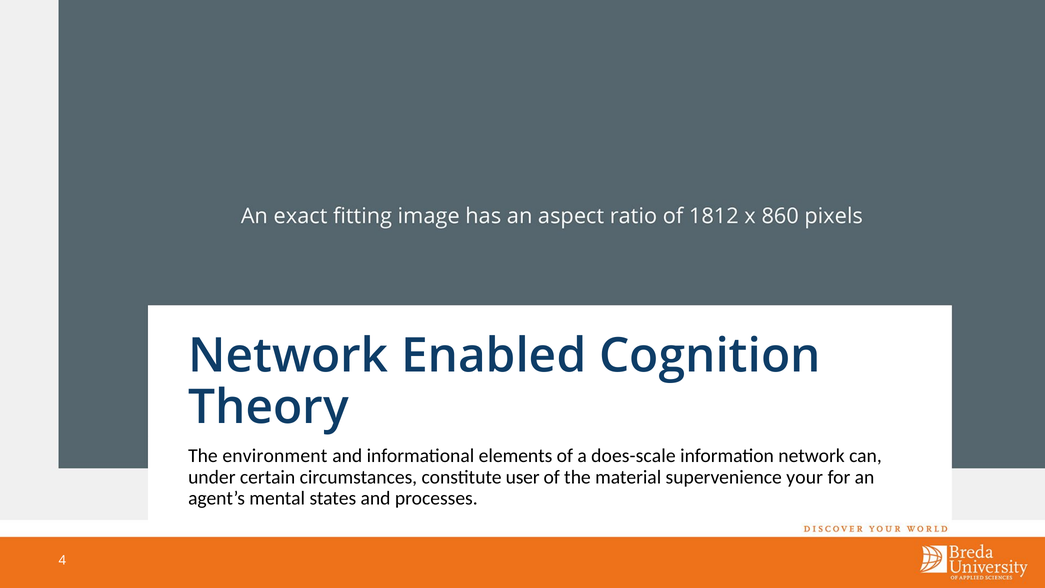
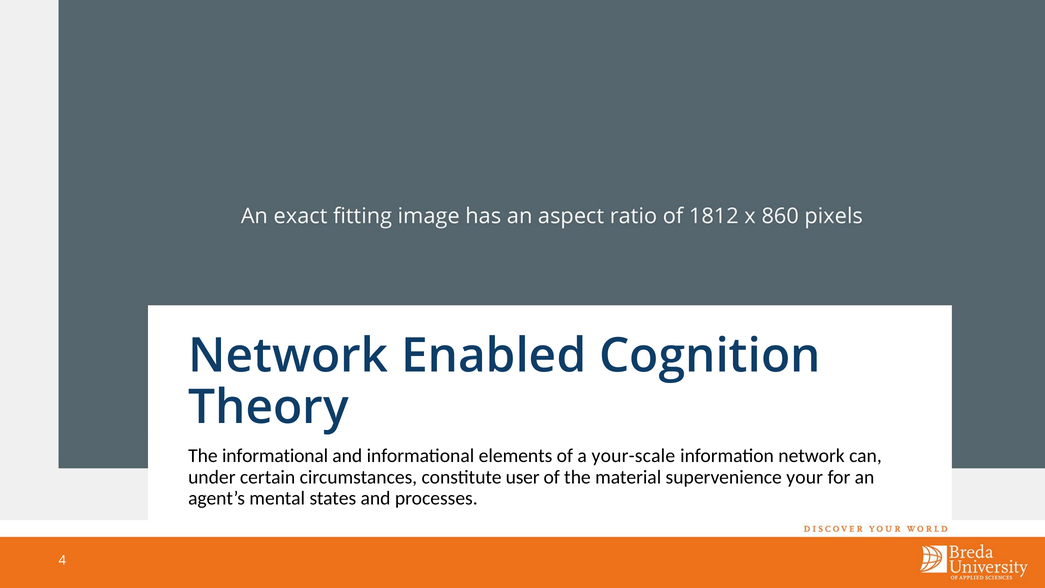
The environment: environment -> informational
does-scale: does-scale -> your-scale
